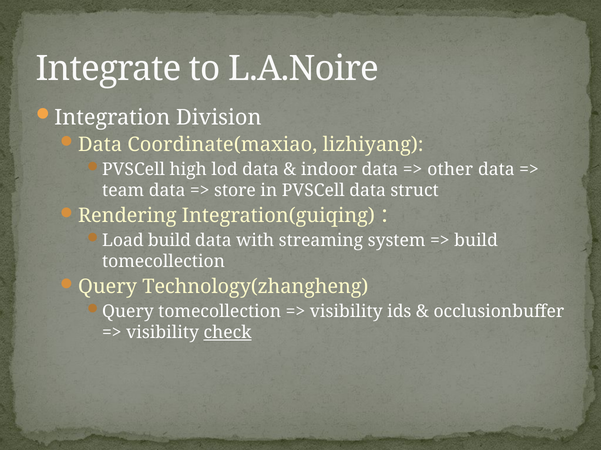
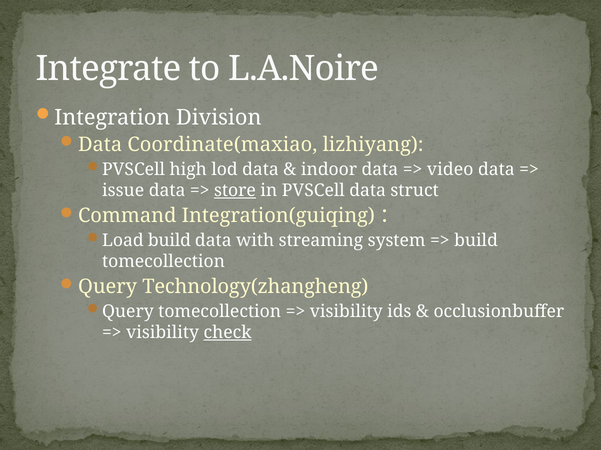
other: other -> video
team: team -> issue
store underline: none -> present
Rendering: Rendering -> Command
